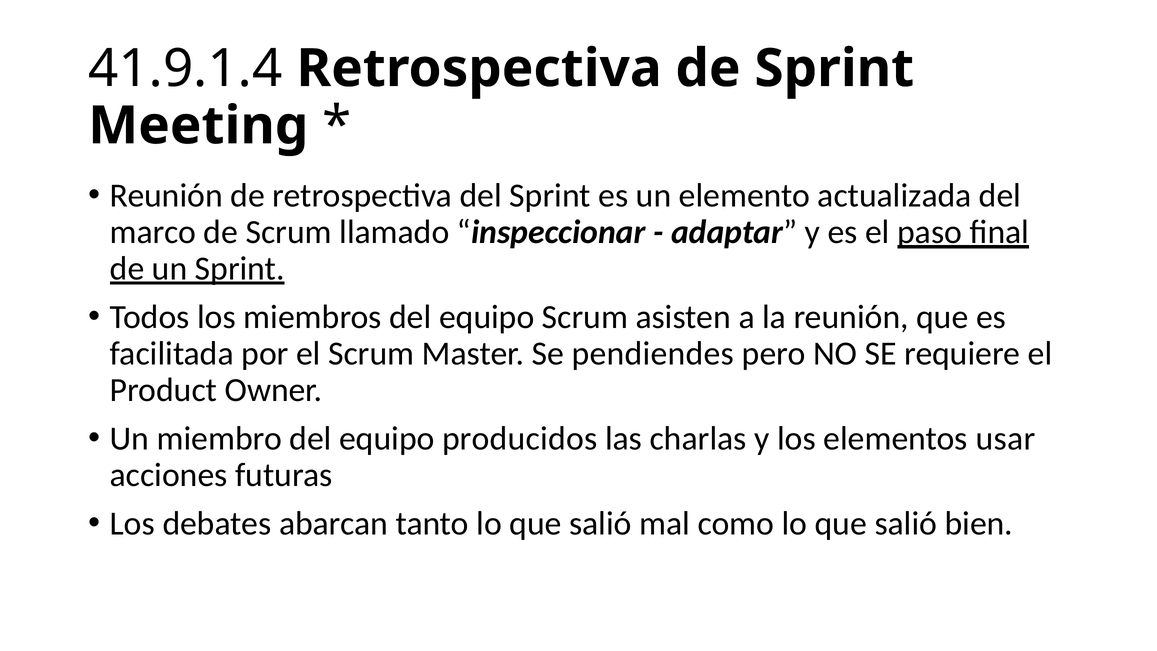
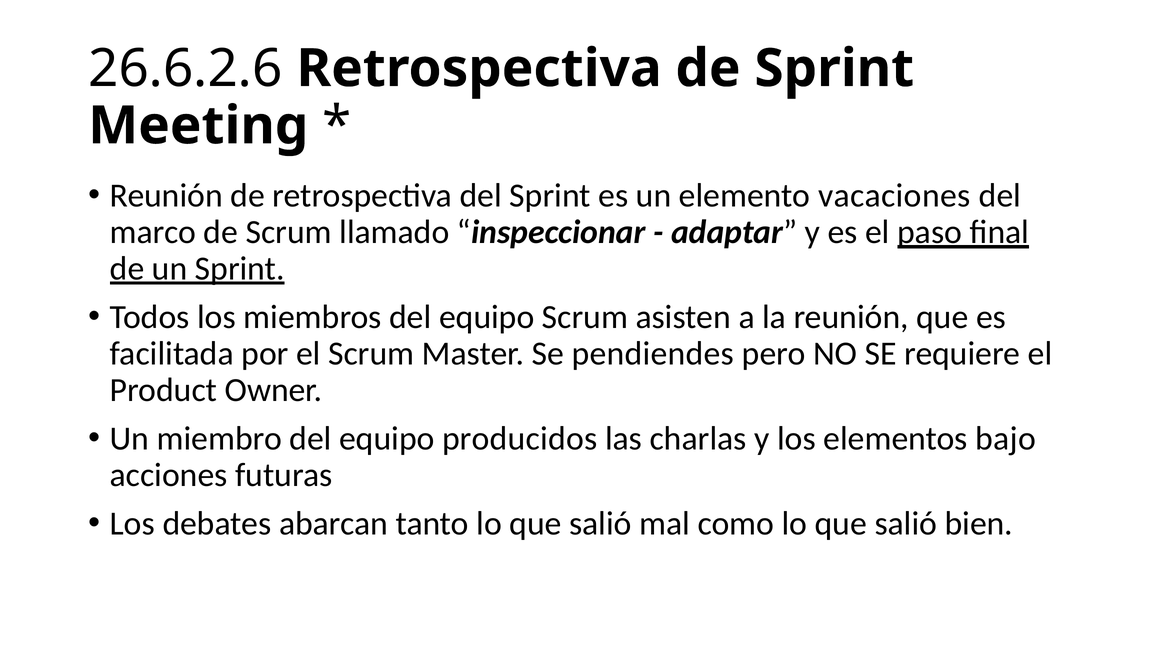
41.9.1.4: 41.9.1.4 -> 26.6.2.6
actualizada: actualizada -> vacaciones
usar: usar -> bajo
